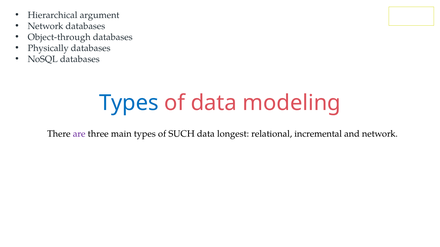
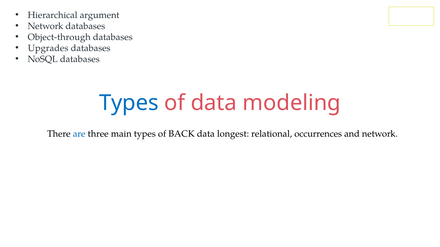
Physically: Physically -> Upgrades
are colour: purple -> blue
SUCH: SUCH -> BACK
incremental: incremental -> occurrences
